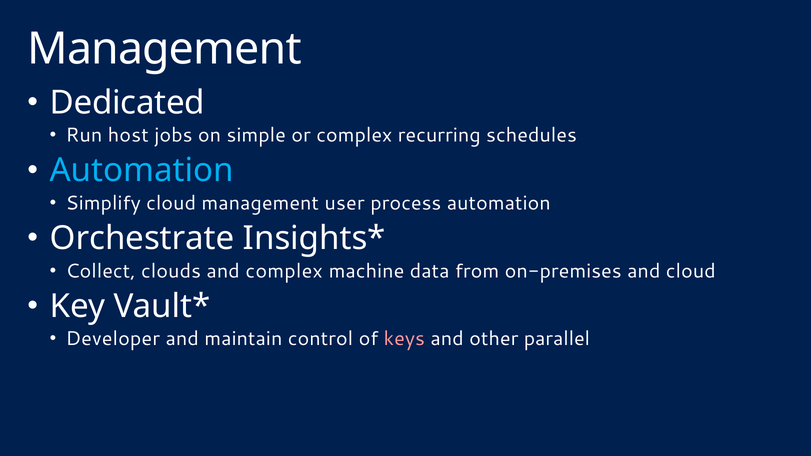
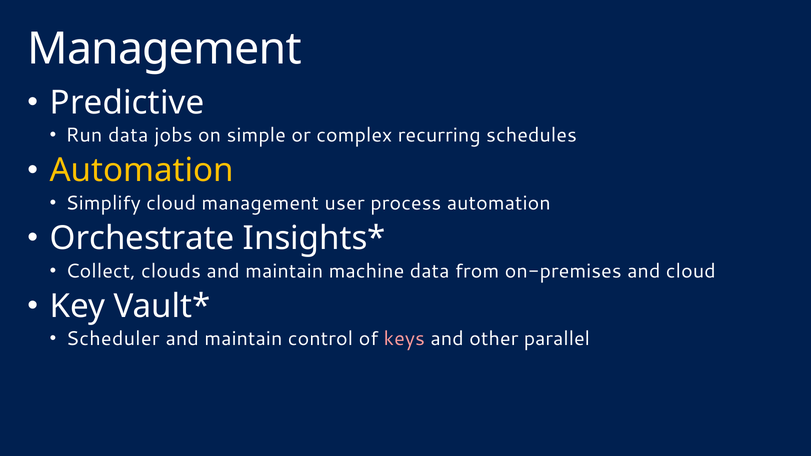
Dedicated: Dedicated -> Predictive
Run host: host -> data
Automation at (142, 171) colour: light blue -> yellow
complex at (284, 271): complex -> maintain
Developer: Developer -> Scheduler
